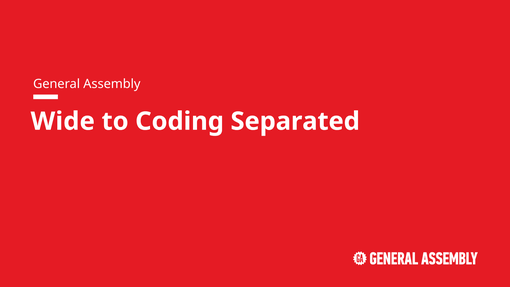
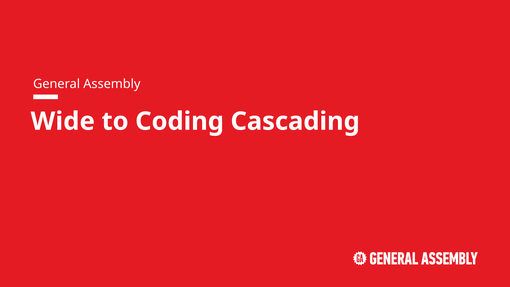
Separated: Separated -> Cascading
